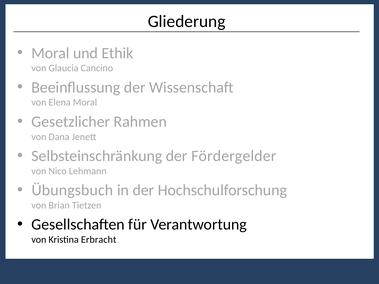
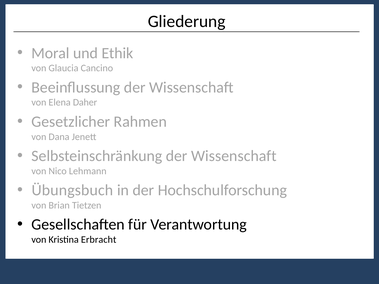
Elena Moral: Moral -> Daher
Selbsteinschränkung der Fördergelder: Fördergelder -> Wissenschaft
